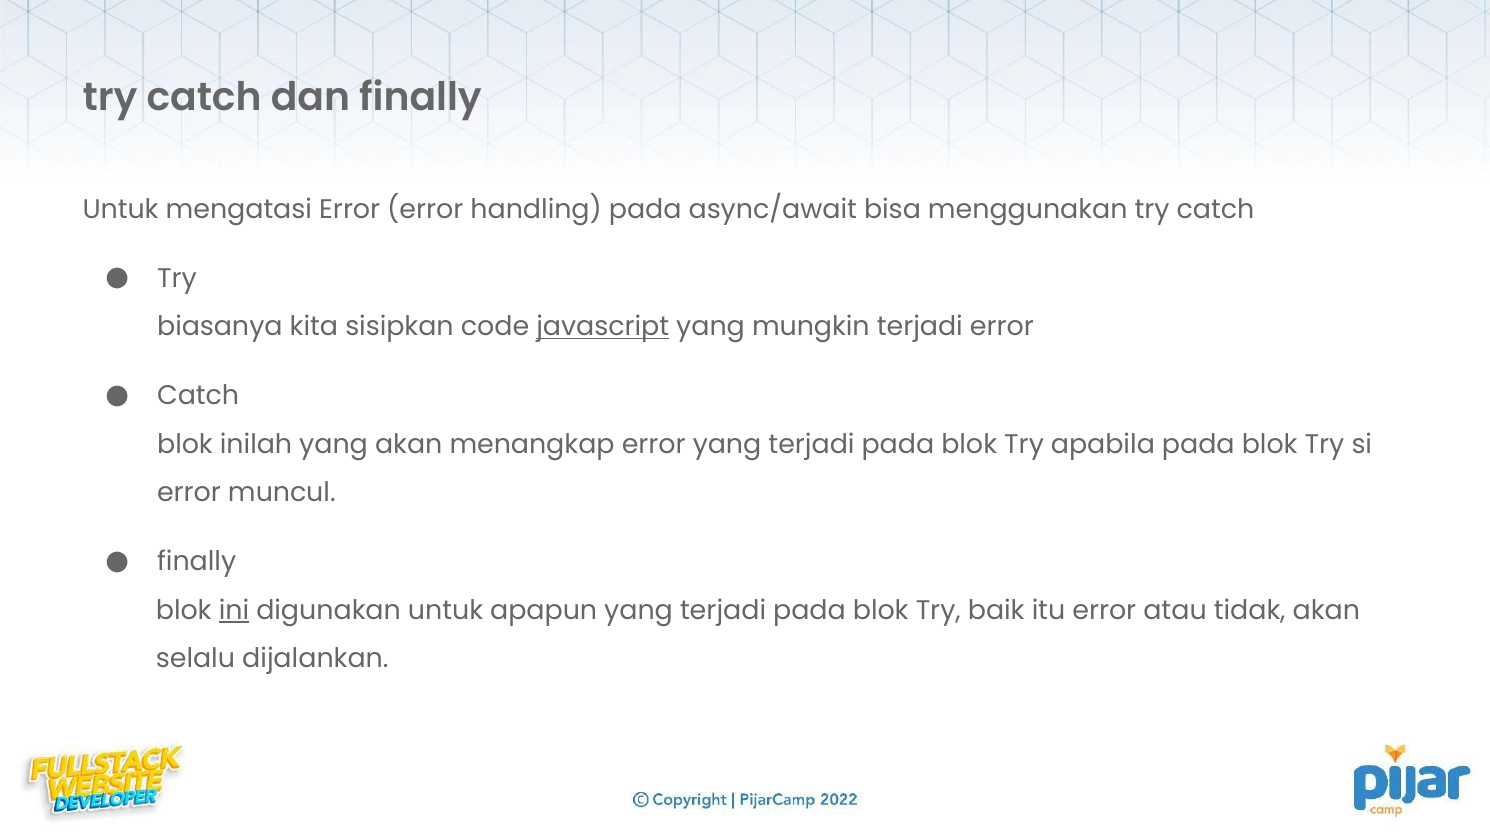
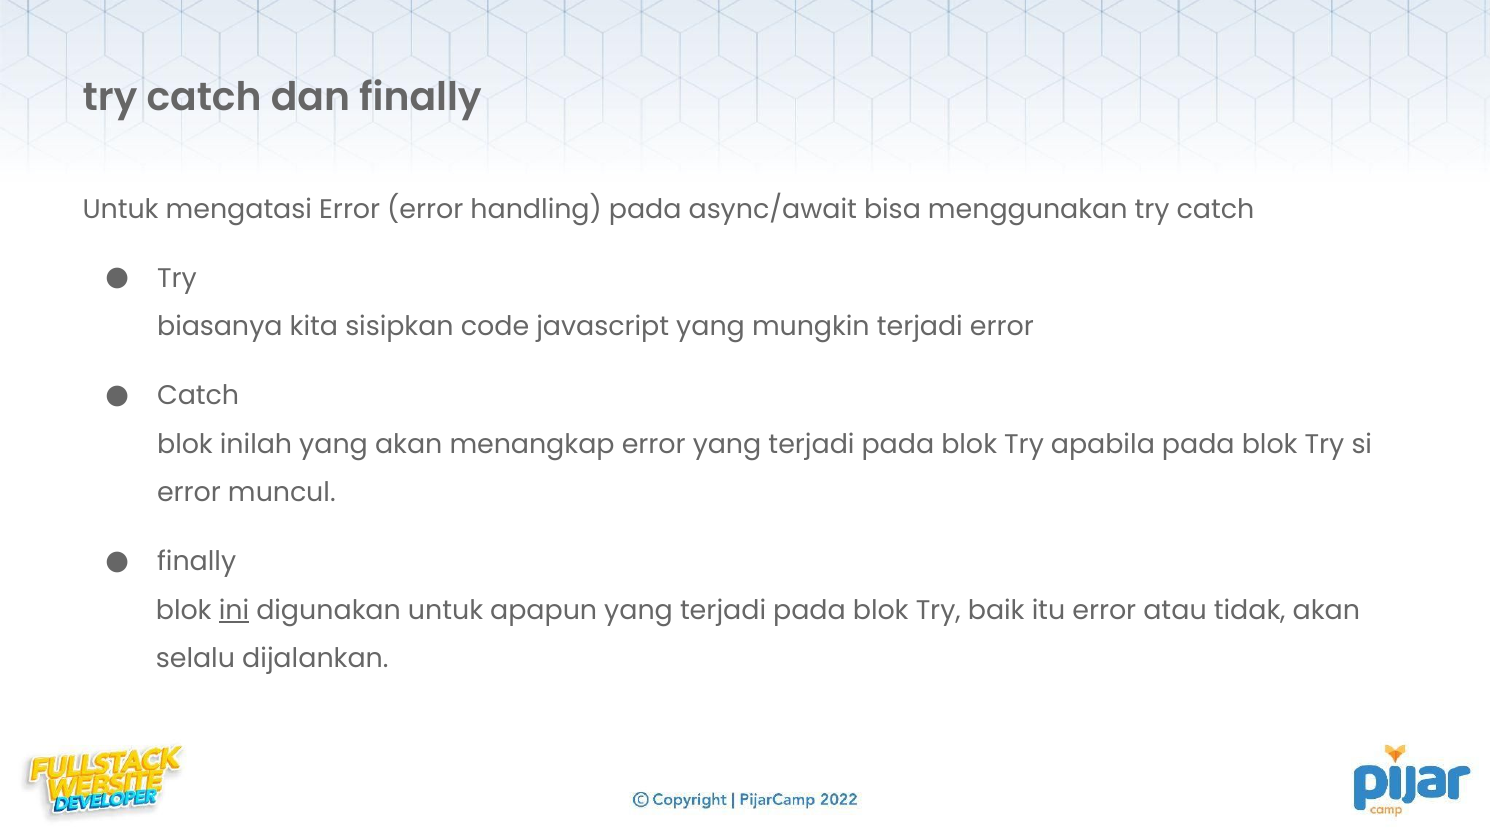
javascript underline: present -> none
